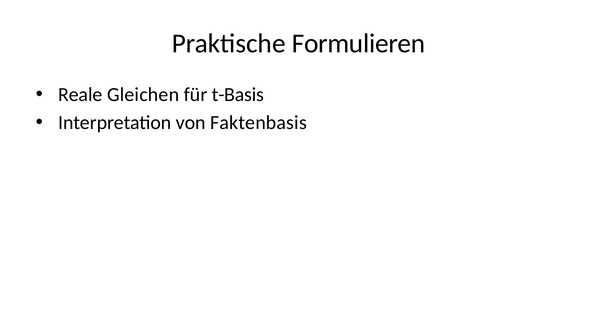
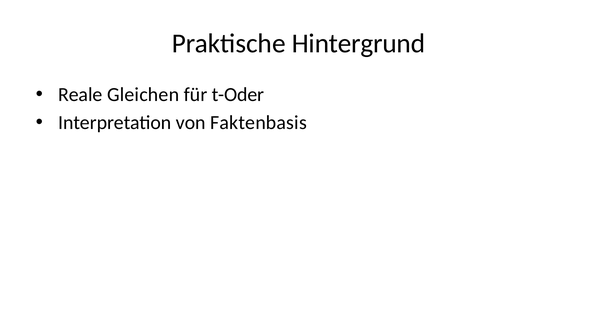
Formulieren: Formulieren -> Hintergrund
t-Basis: t-Basis -> t-Oder
